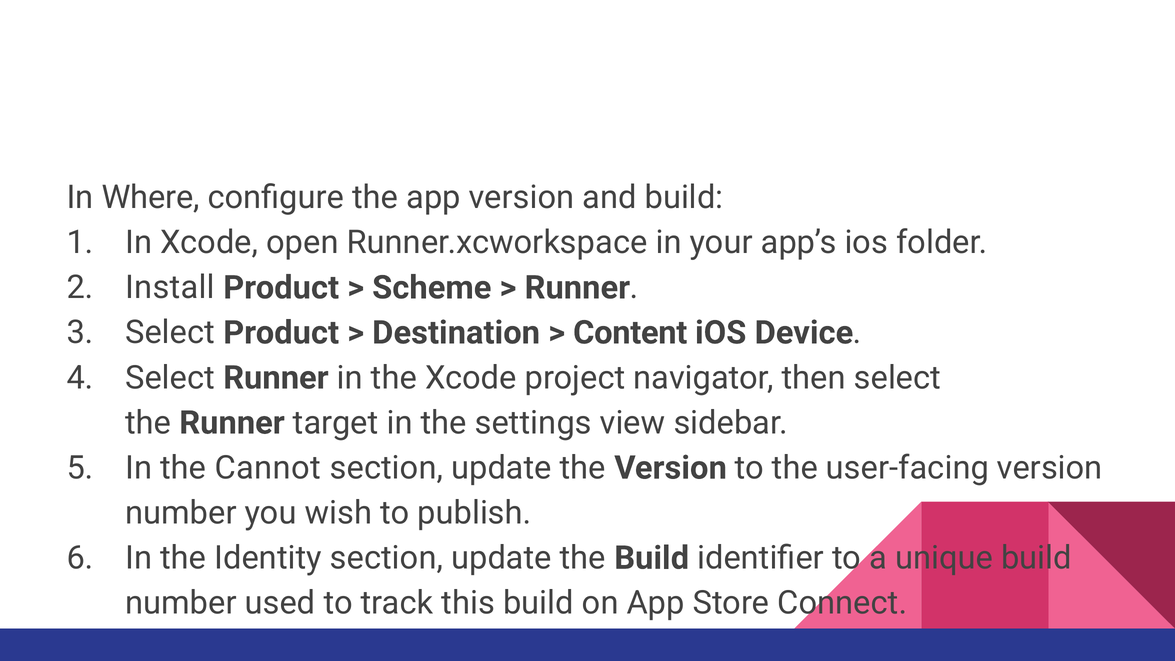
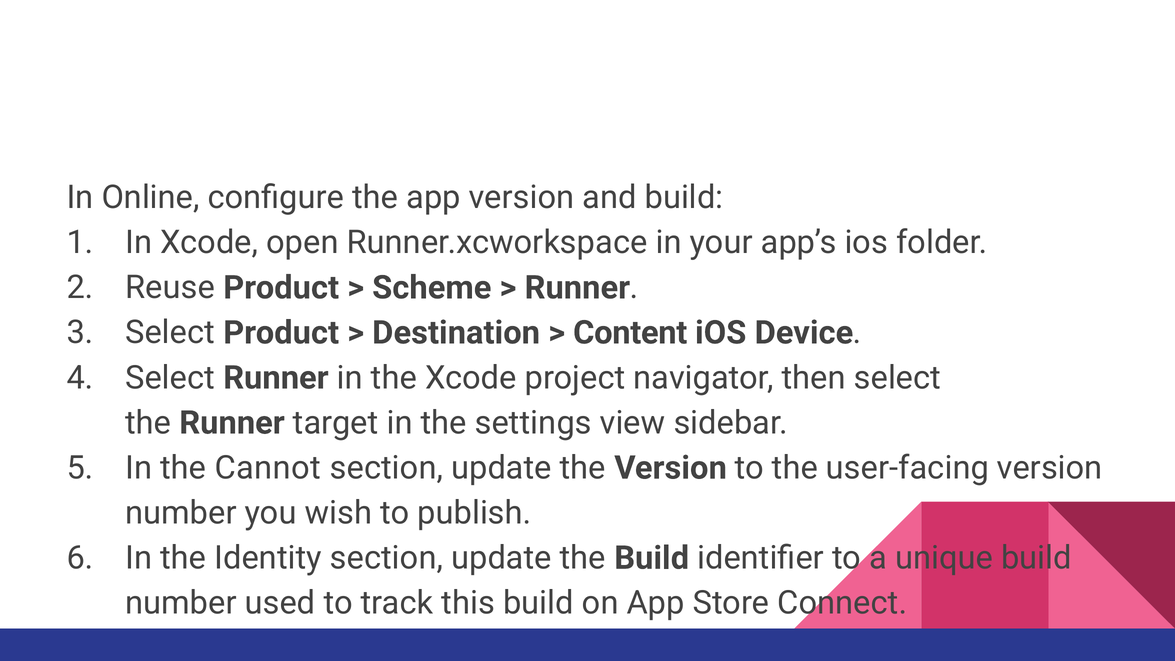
Where: Where -> Online
Install: Install -> Reuse
